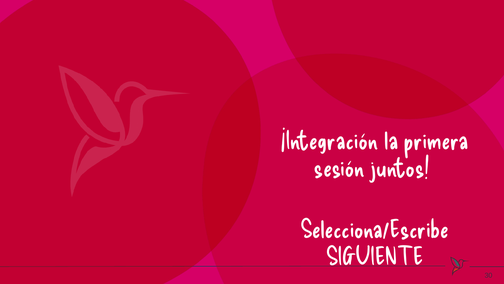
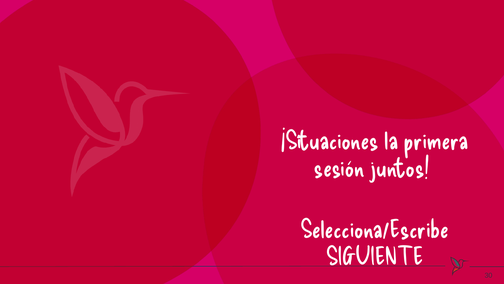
¡Integración: ¡Integración -> ¡Situaciones
